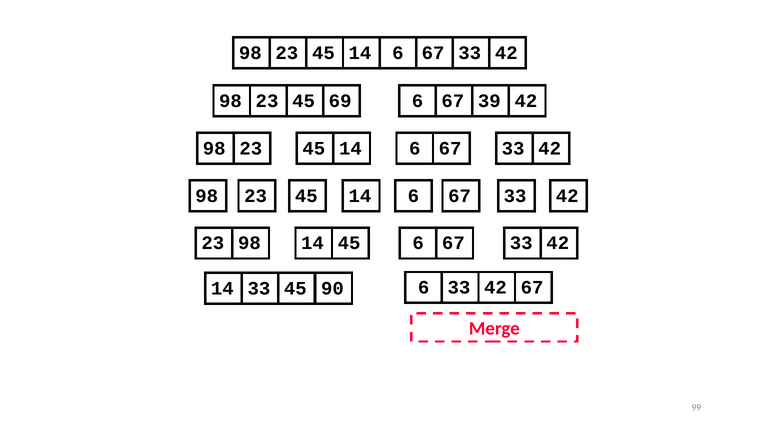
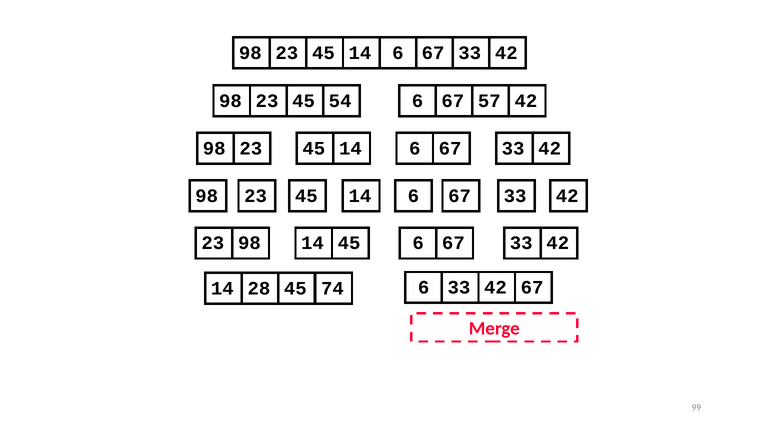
69: 69 -> 54
39: 39 -> 57
14 33: 33 -> 28
90: 90 -> 74
